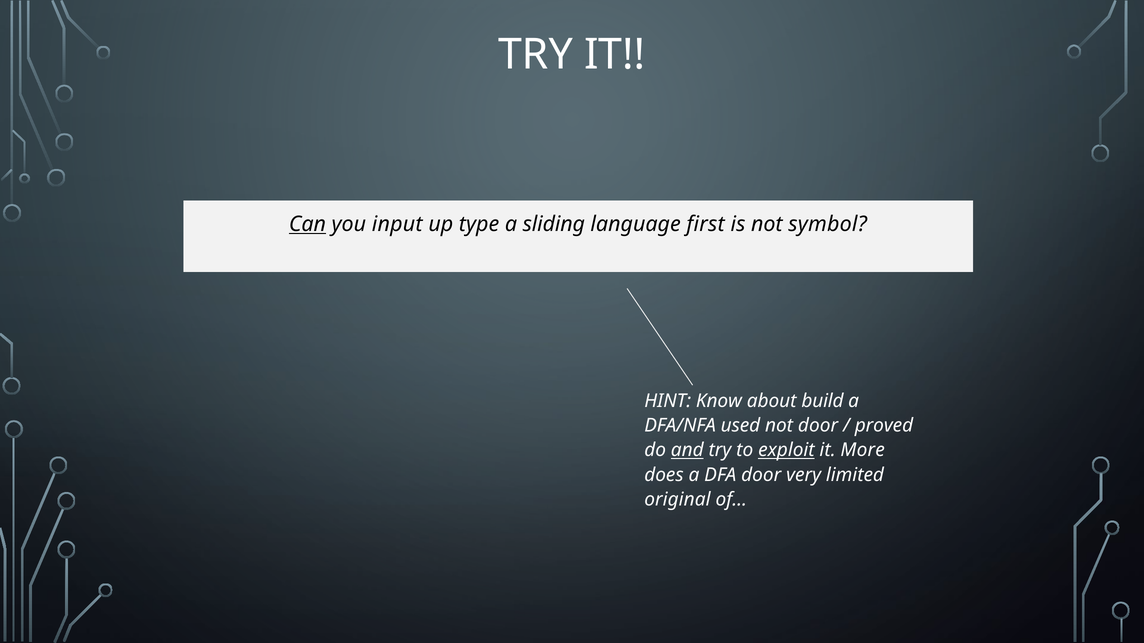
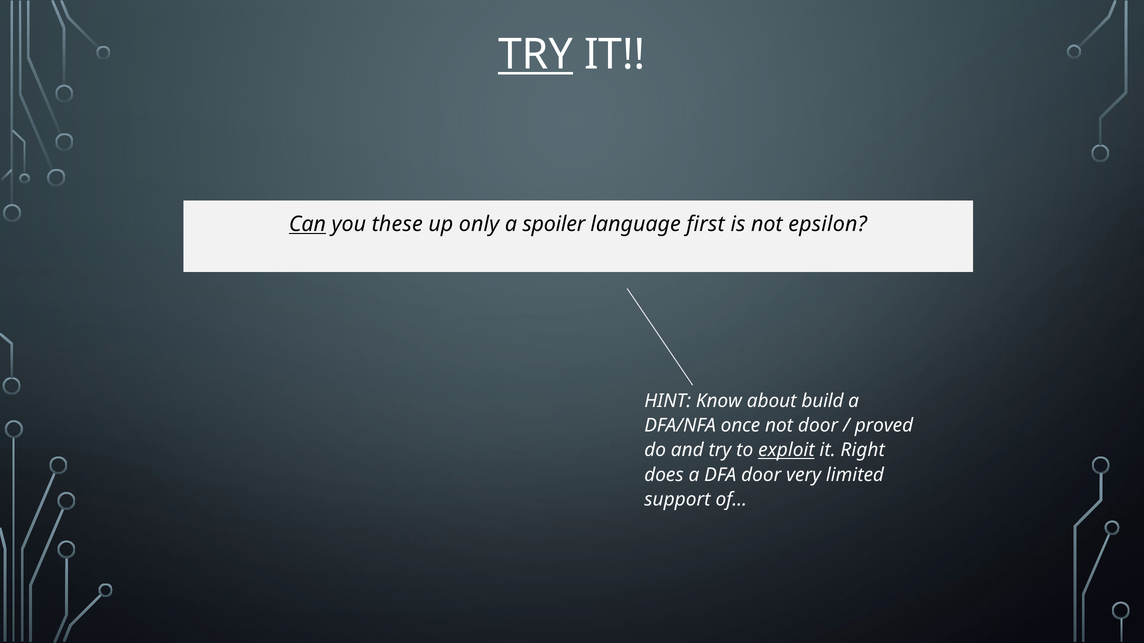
TRY at (536, 55) underline: none -> present
input: input -> these
type: type -> only
sliding: sliding -> spoiler
symbol: symbol -> epsilon
used: used -> once
and underline: present -> none
More: More -> Right
original: original -> support
